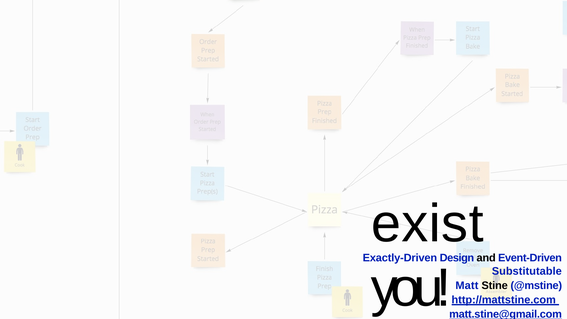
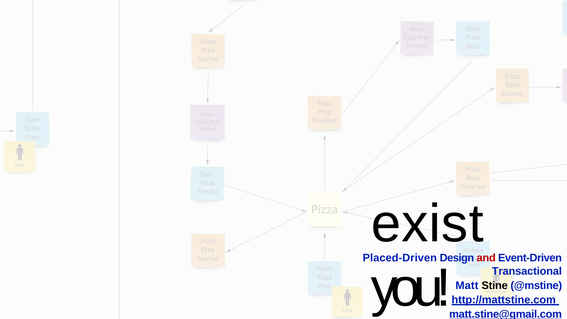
Exactly-Driven: Exactly-Driven -> Placed-Driven
and colour: black -> red
Substitutable: Substitutable -> Transactional
